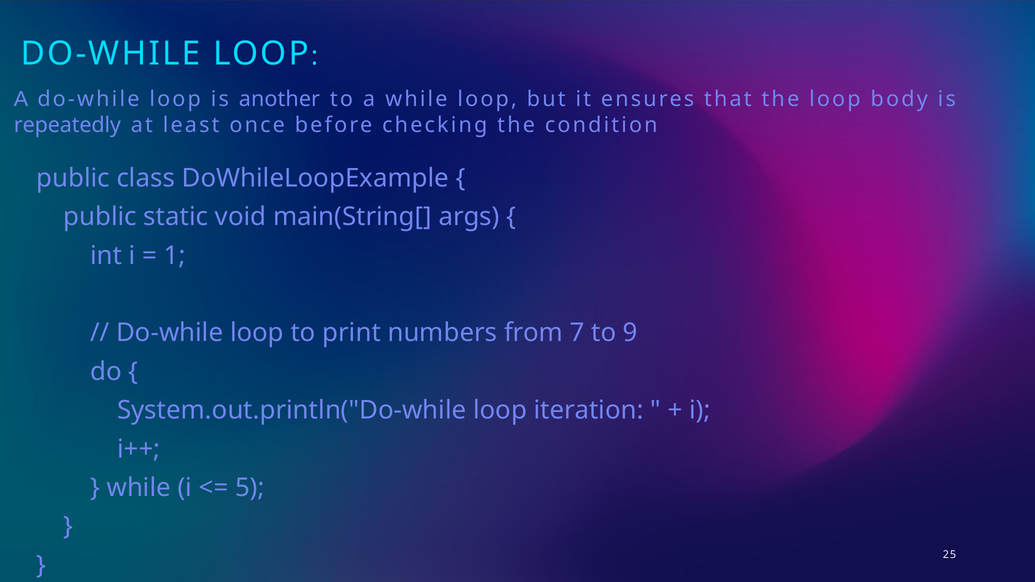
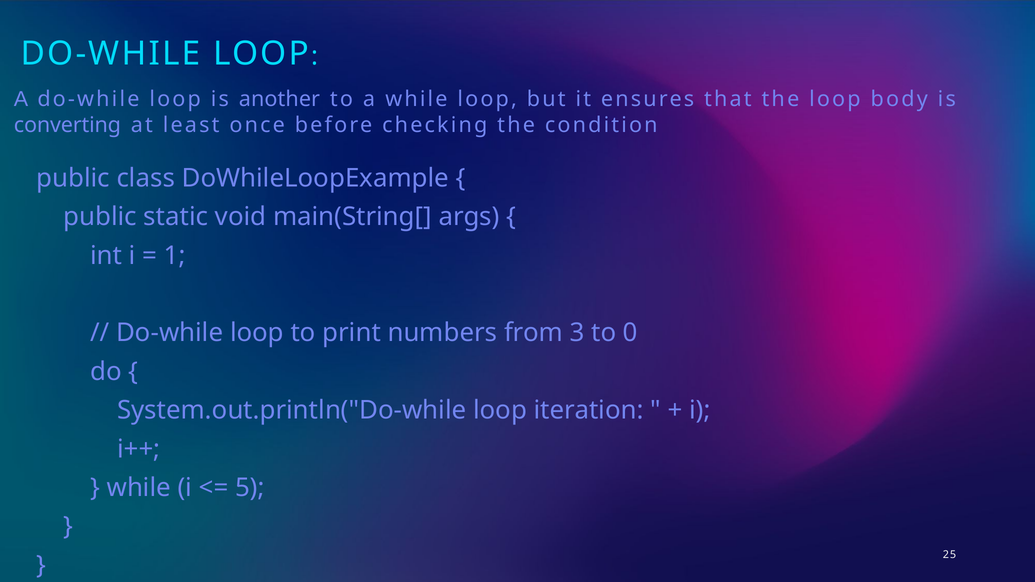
repeatedly: repeatedly -> converting
7: 7 -> 3
9: 9 -> 0
